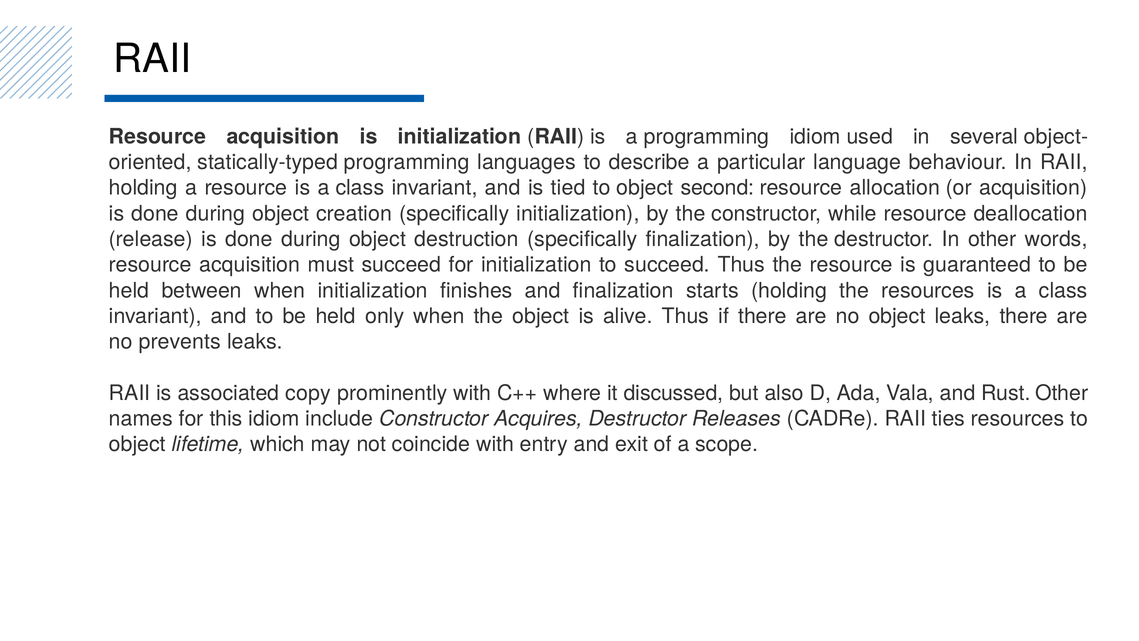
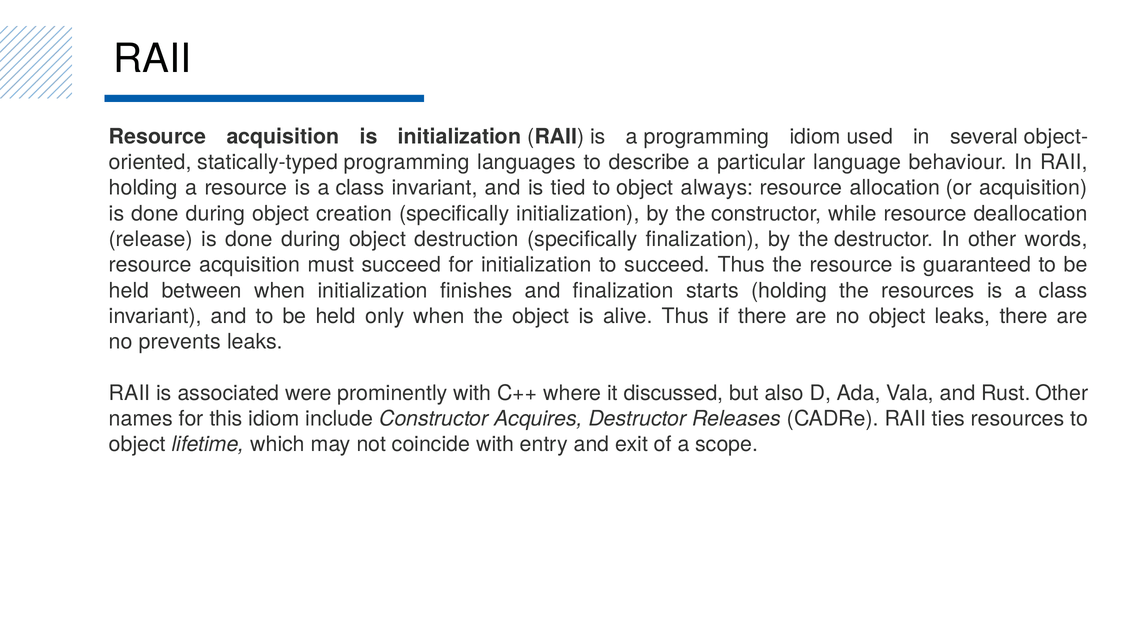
second: second -> always
copy: copy -> were
